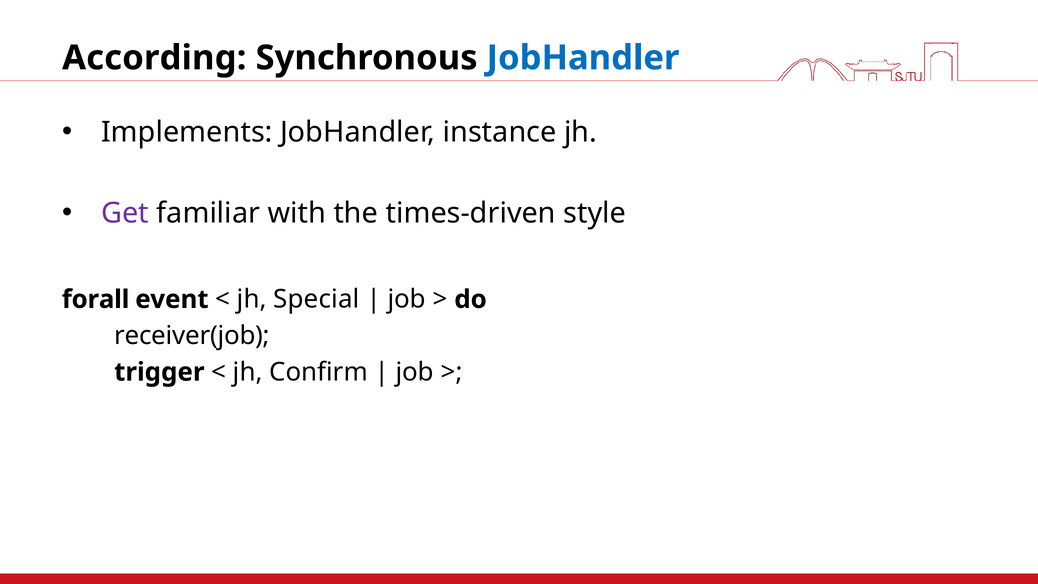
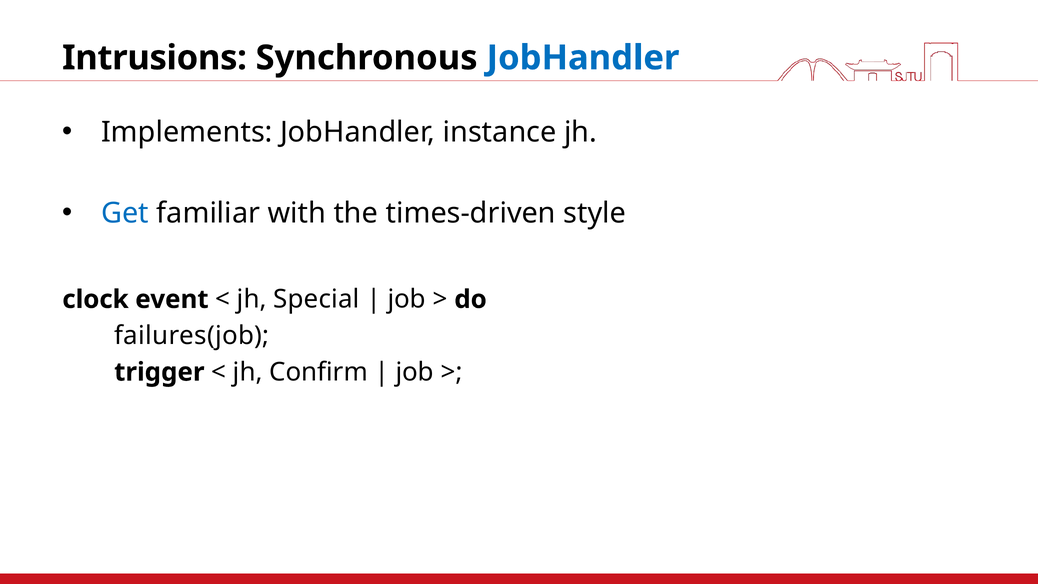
According: According -> Intrusions
Get colour: purple -> blue
forall: forall -> clock
receiver(job: receiver(job -> failures(job
